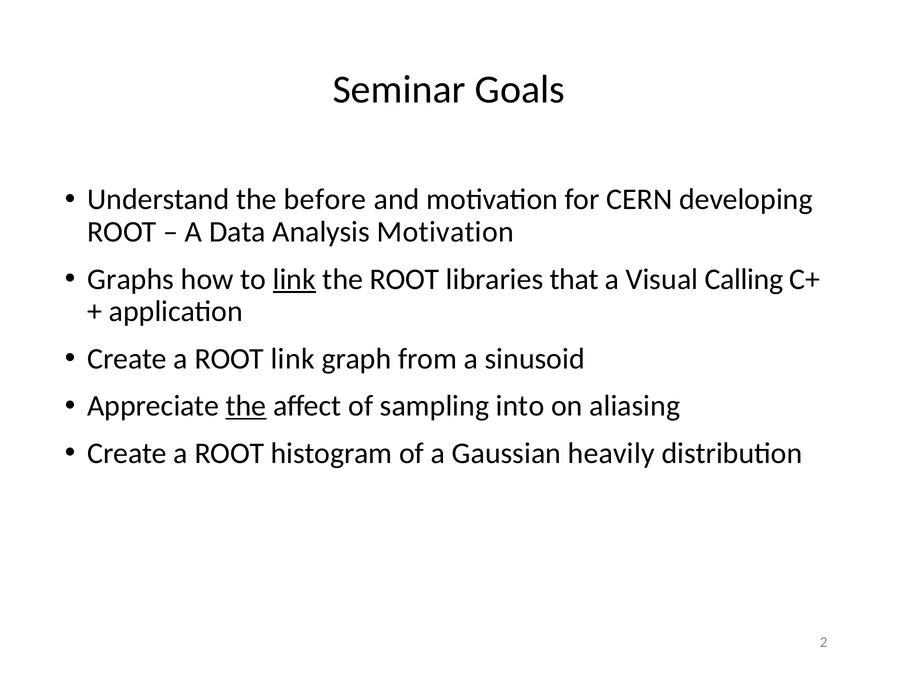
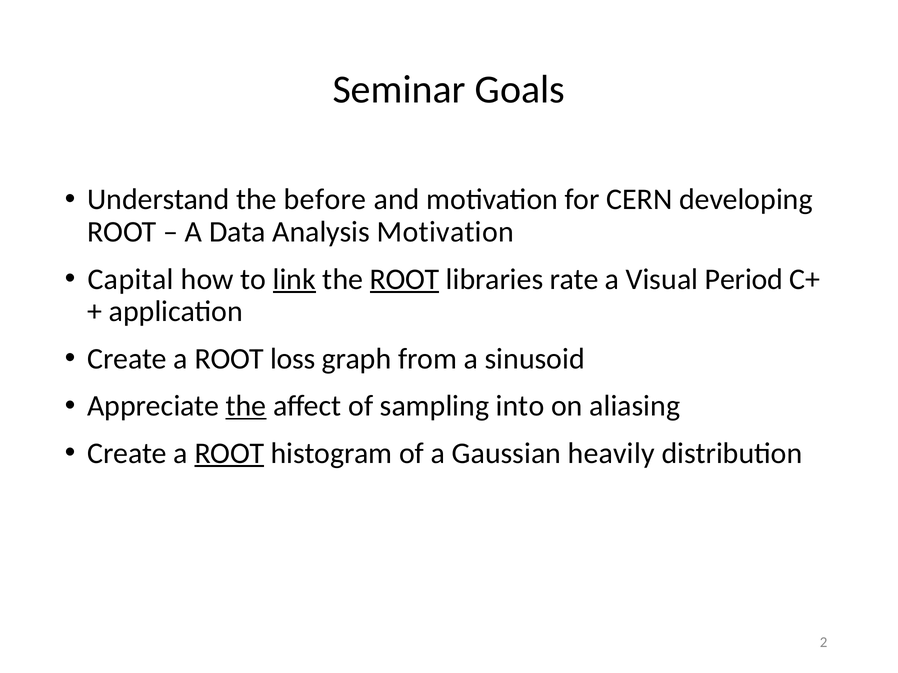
Graphs: Graphs -> Capital
ROOT at (405, 279) underline: none -> present
that: that -> rate
Calling: Calling -> Period
ROOT link: link -> loss
ROOT at (229, 453) underline: none -> present
